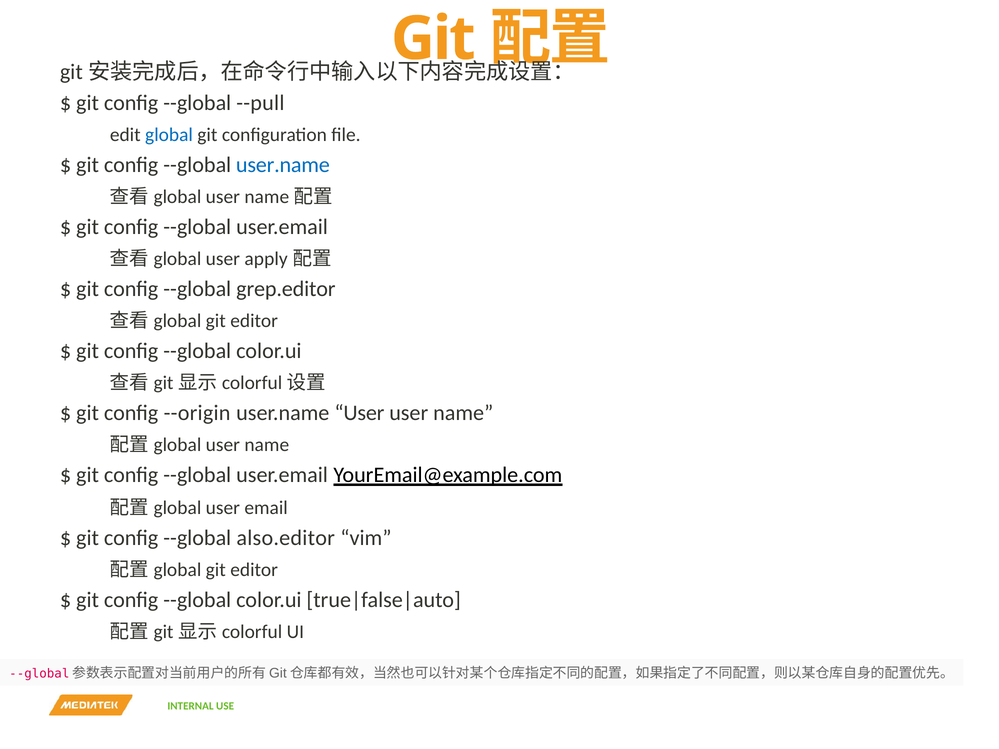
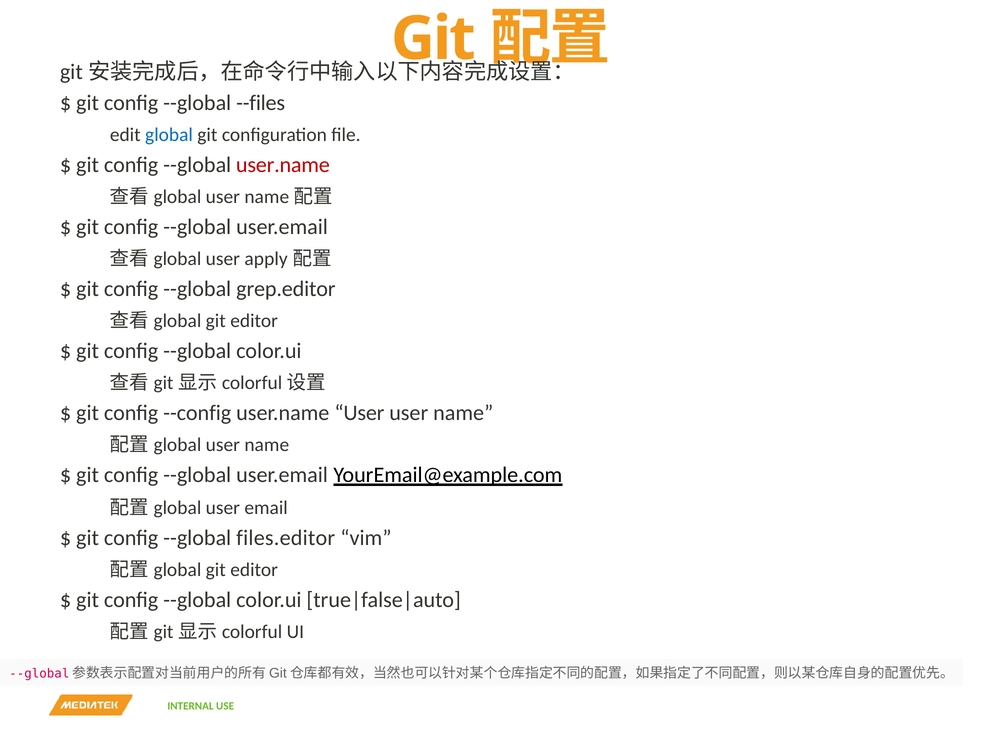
--pull: --pull -> --files
user.name at (283, 165) colour: blue -> red
--origin: --origin -> --config
also.editor: also.editor -> files.editor
